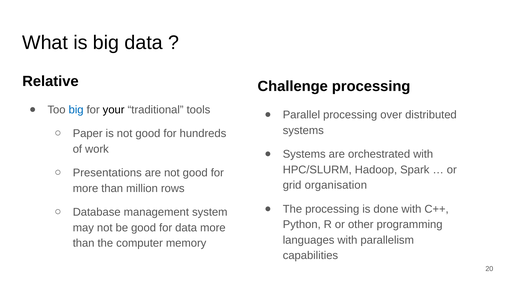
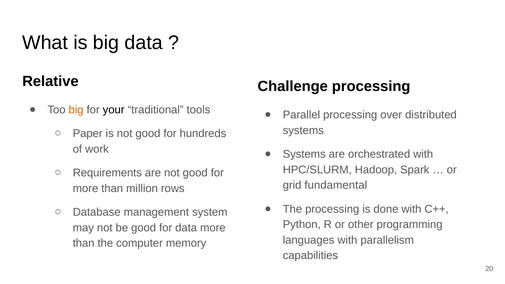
big at (76, 110) colour: blue -> orange
Presentations: Presentations -> Requirements
organisation: organisation -> fundamental
